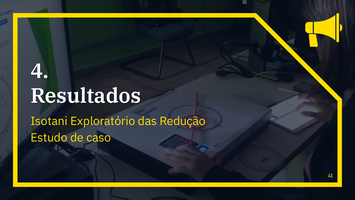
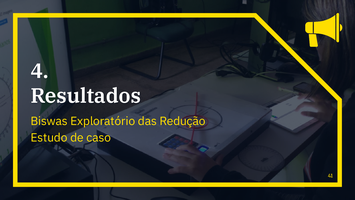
Isotani: Isotani -> Biswas
